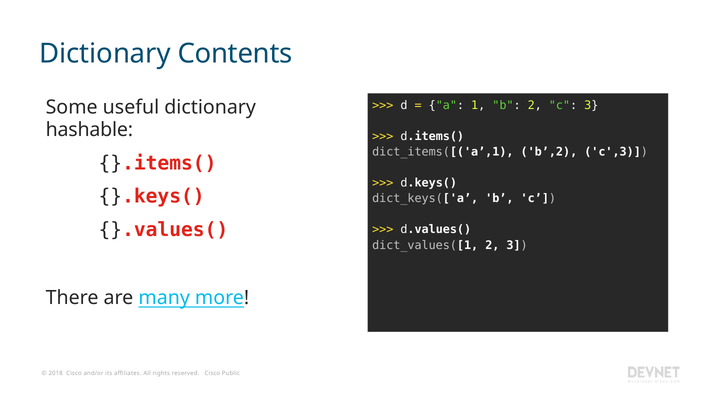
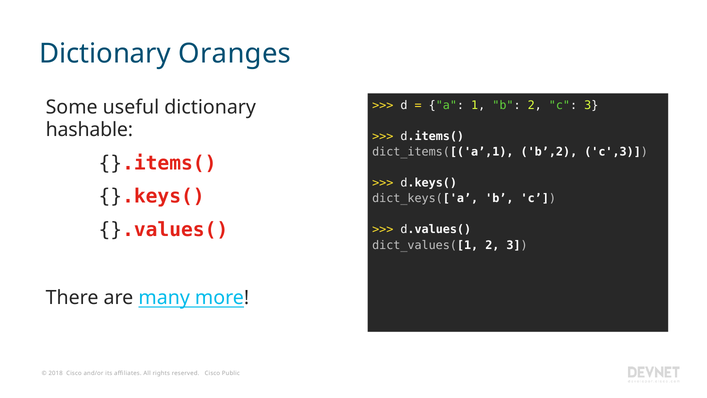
Contents: Contents -> Oranges
